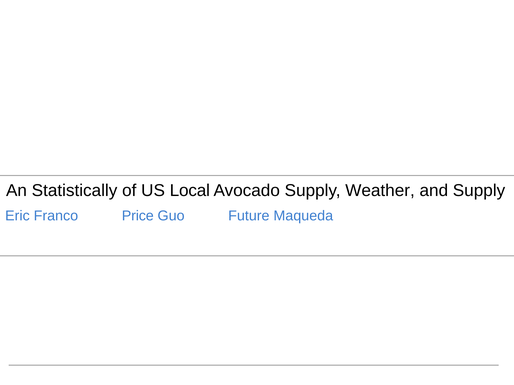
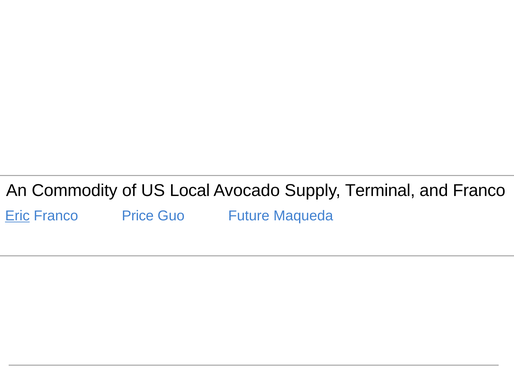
Statistically: Statistically -> Commodity
Weather: Weather -> Terminal
and Supply: Supply -> Franco
Eric underline: none -> present
